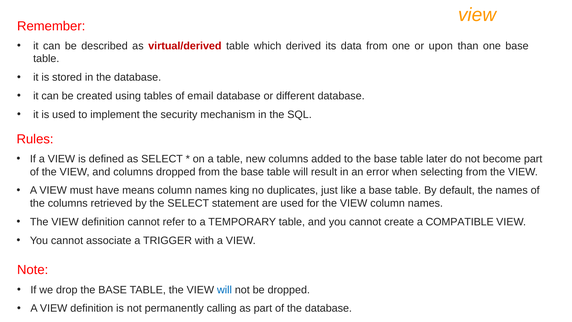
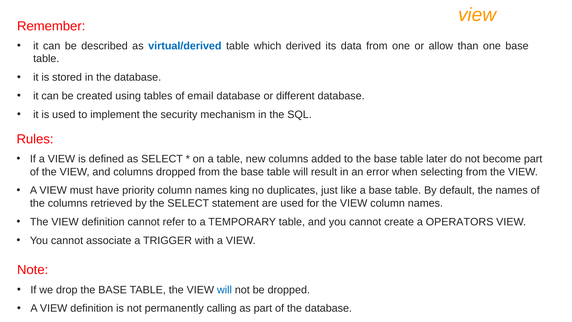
virtual/derived colour: red -> blue
upon: upon -> allow
means: means -> priority
COMPATIBLE: COMPATIBLE -> OPERATORS
